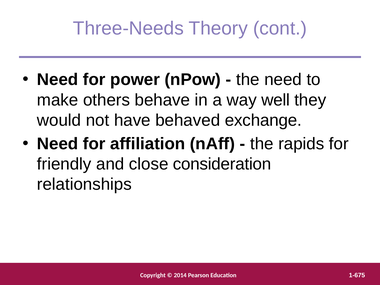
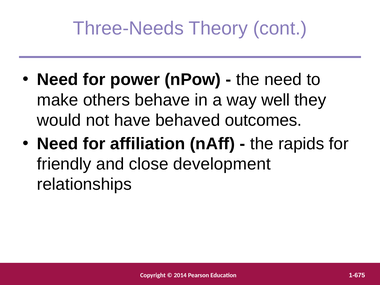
exchange: exchange -> outcomes
consideration: consideration -> development
